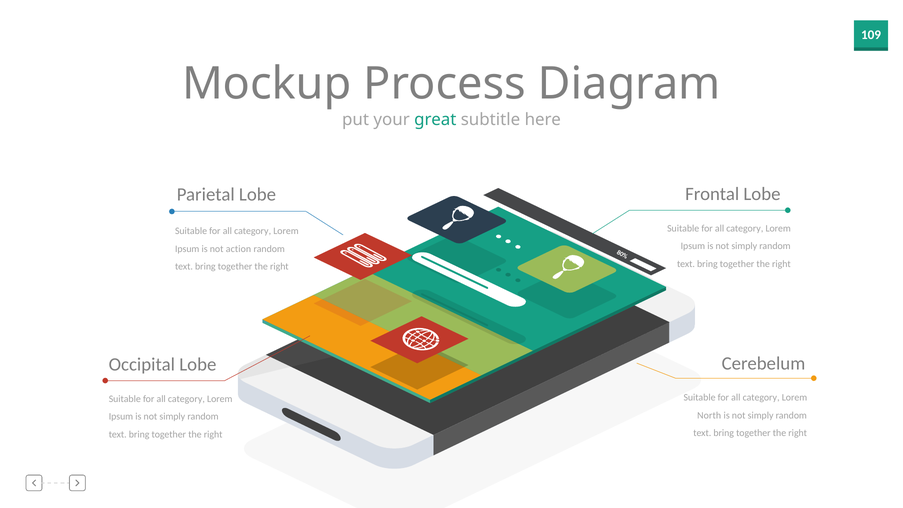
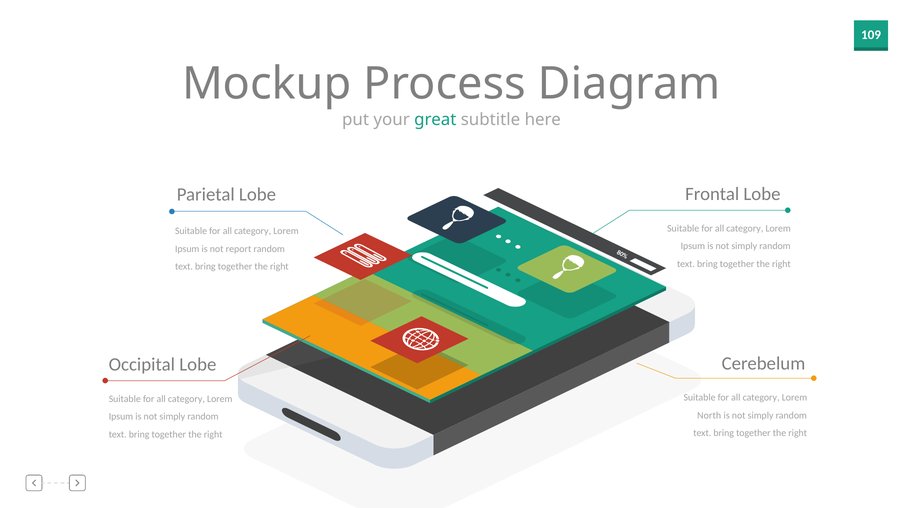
action: action -> report
